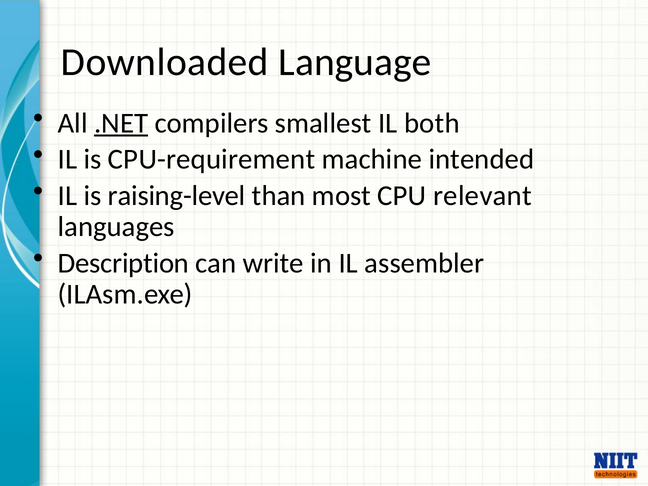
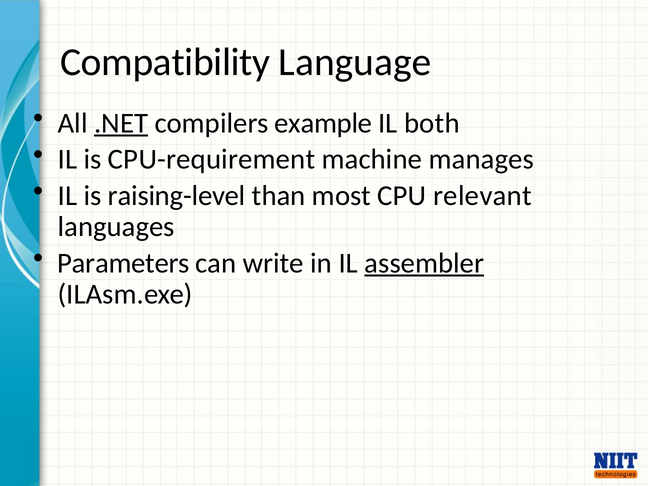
Downloaded: Downloaded -> Compatibility
smallest: smallest -> example
intended: intended -> manages
Description: Description -> Parameters
assembler underline: none -> present
